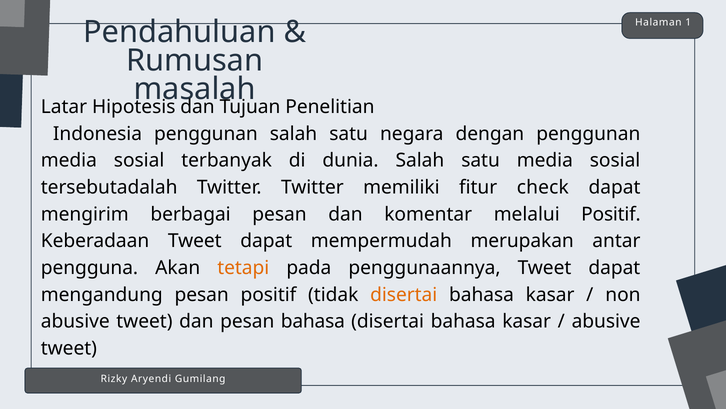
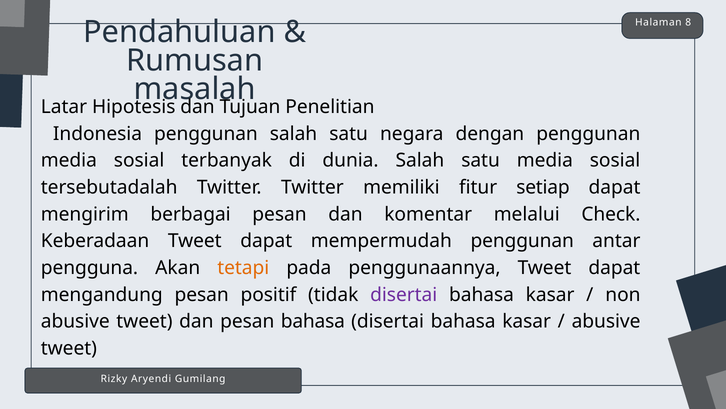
1: 1 -> 8
check: check -> setiap
melalui Positif: Positif -> Check
mempermudah merupakan: merupakan -> penggunan
disertai at (404, 294) colour: orange -> purple
